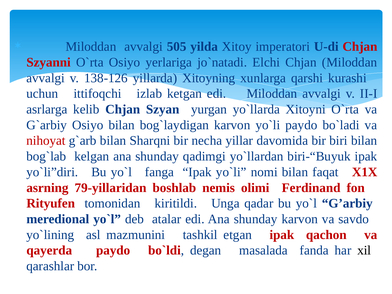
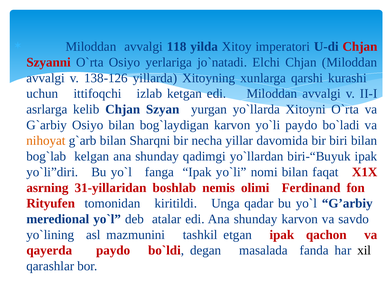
505: 505 -> 118
nihoyat colour: red -> orange
79-yillaridan: 79-yillaridan -> 31-yillaridan
